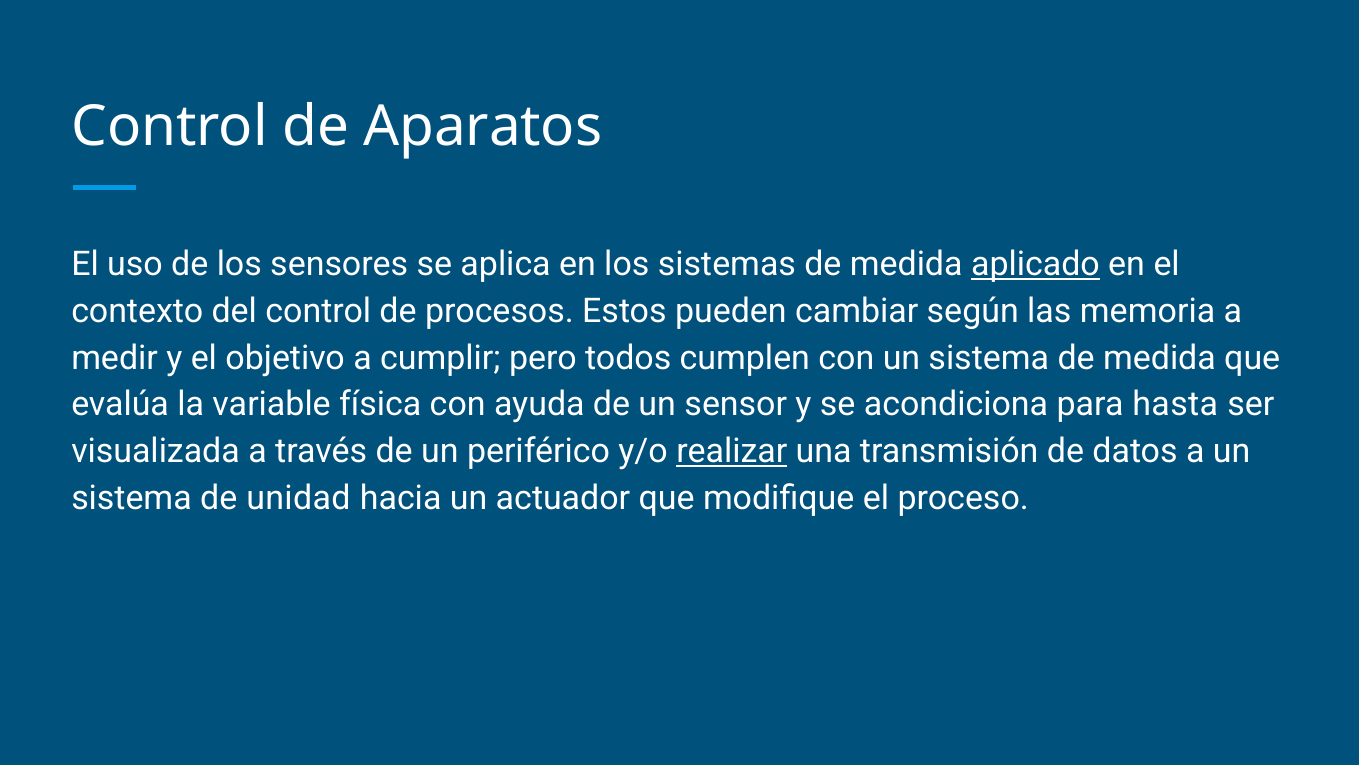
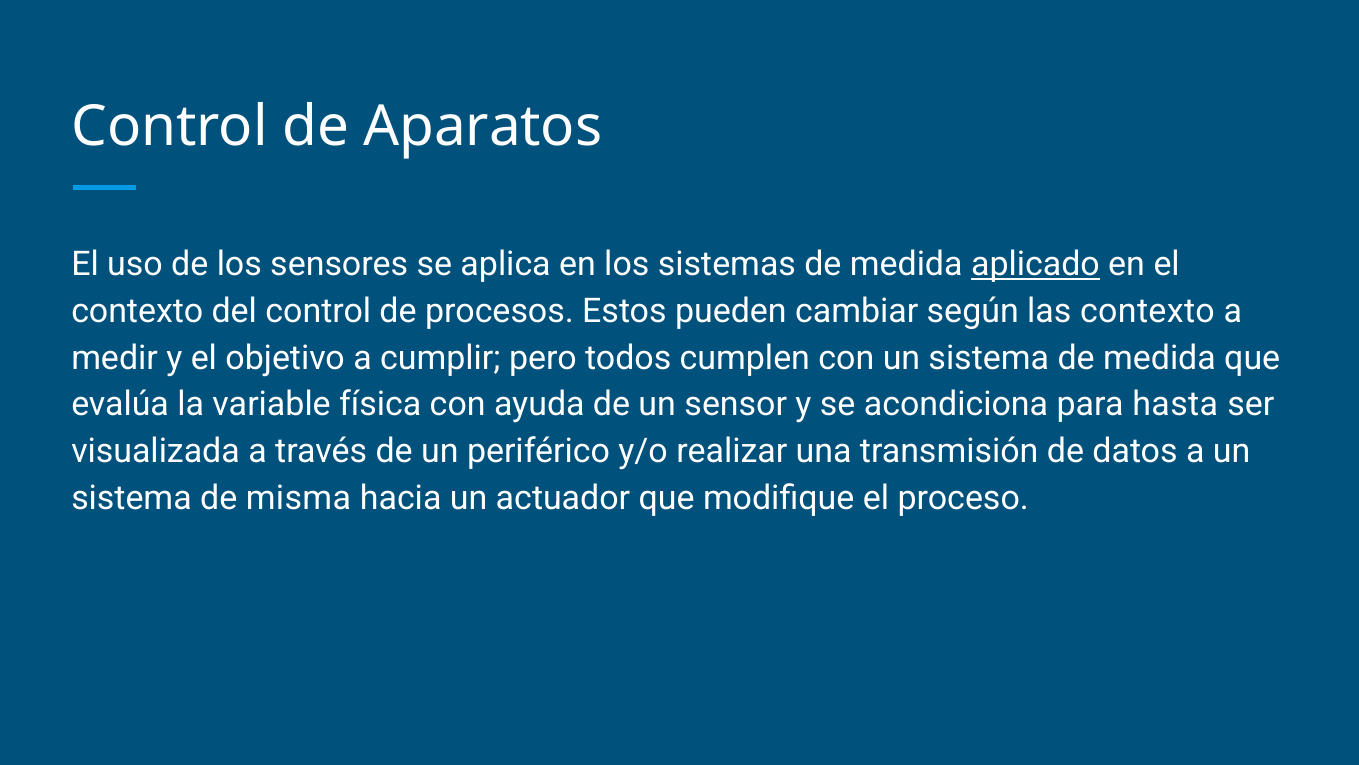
las memoria: memoria -> contexto
realizar underline: present -> none
unidad: unidad -> misma
